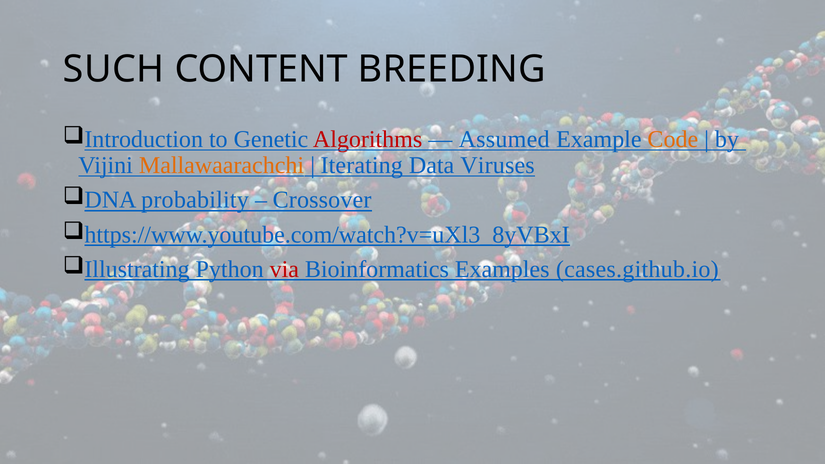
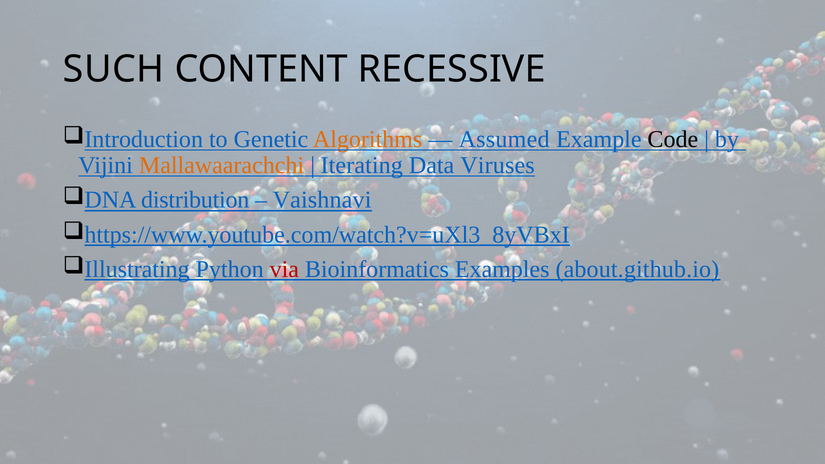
BREEDING: BREEDING -> RECESSIVE
Algorithms colour: red -> orange
Code colour: orange -> black
probability: probability -> distribution
Crossover: Crossover -> Vaishnavi
cases.github.io: cases.github.io -> about.github.io
